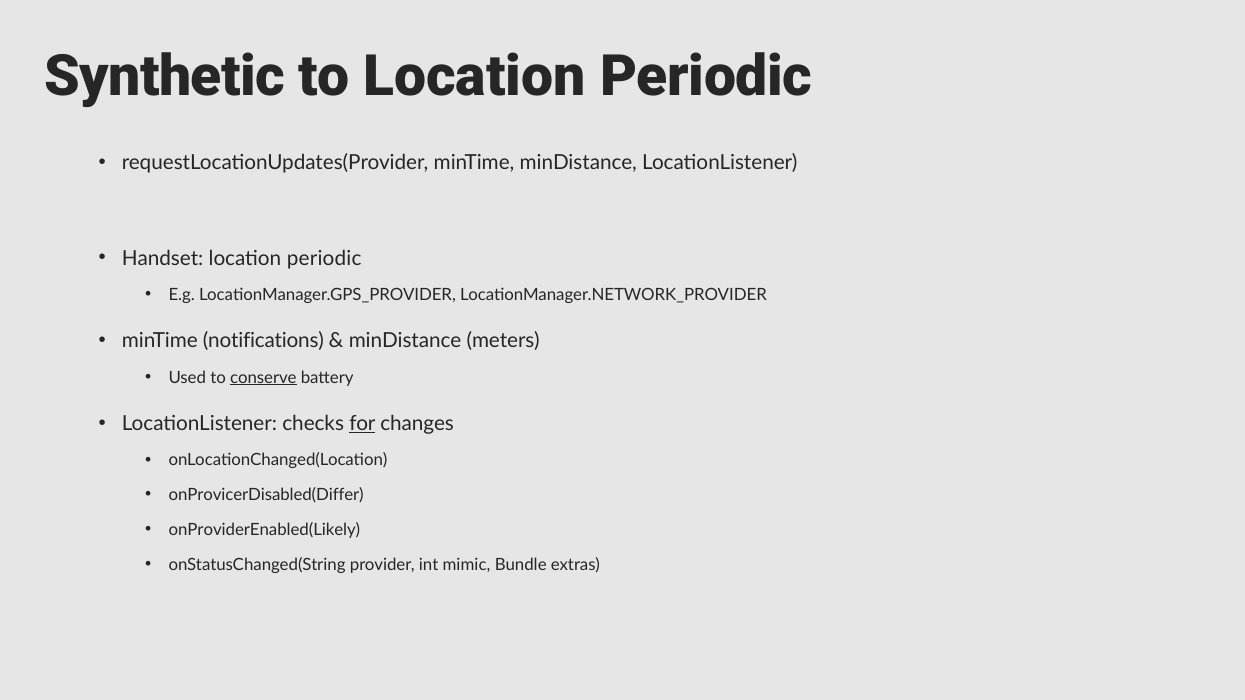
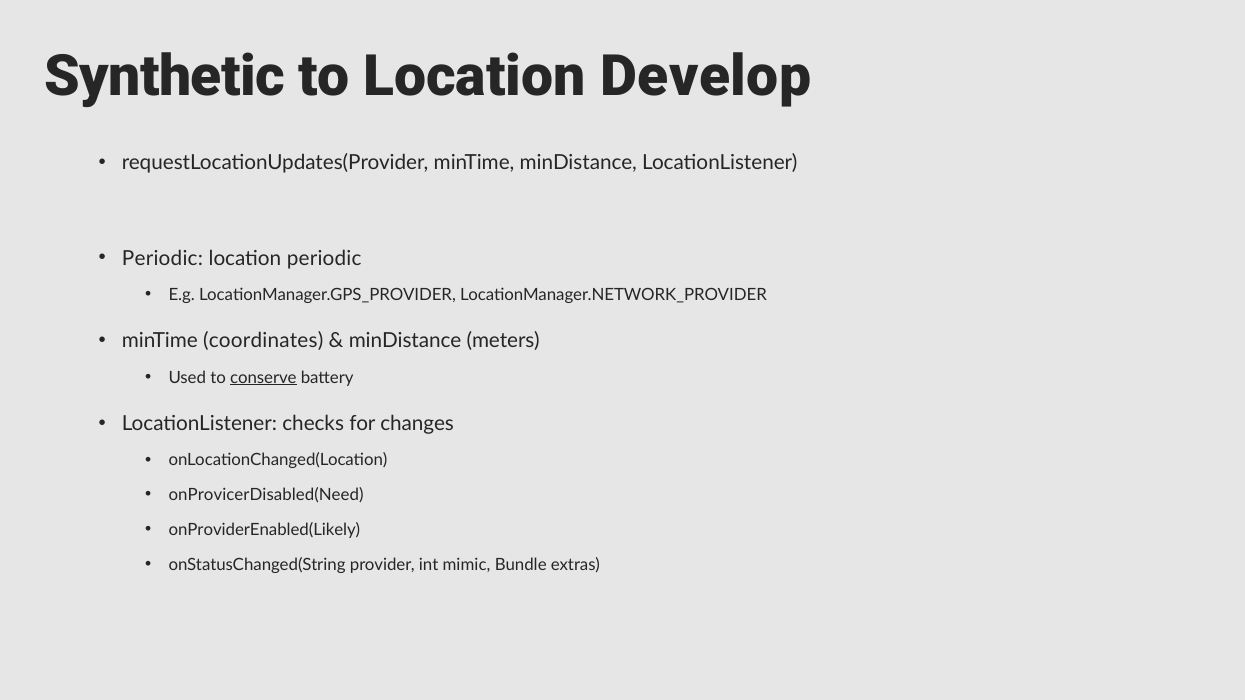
to Location Periodic: Periodic -> Develop
Handset at (163, 258): Handset -> Periodic
notifications: notifications -> coordinates
for underline: present -> none
onProvicerDisabled(Differ: onProvicerDisabled(Differ -> onProvicerDisabled(Need
